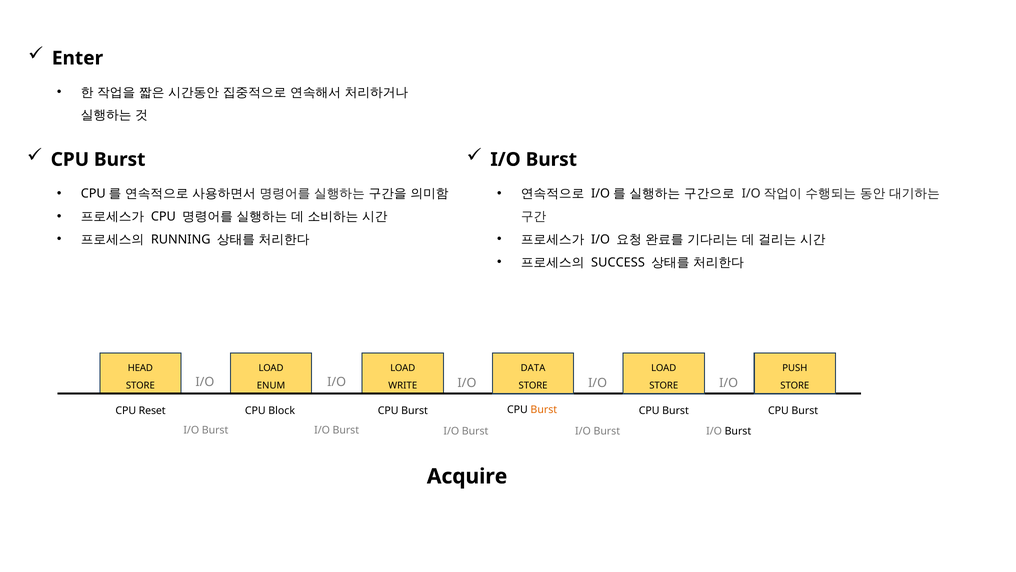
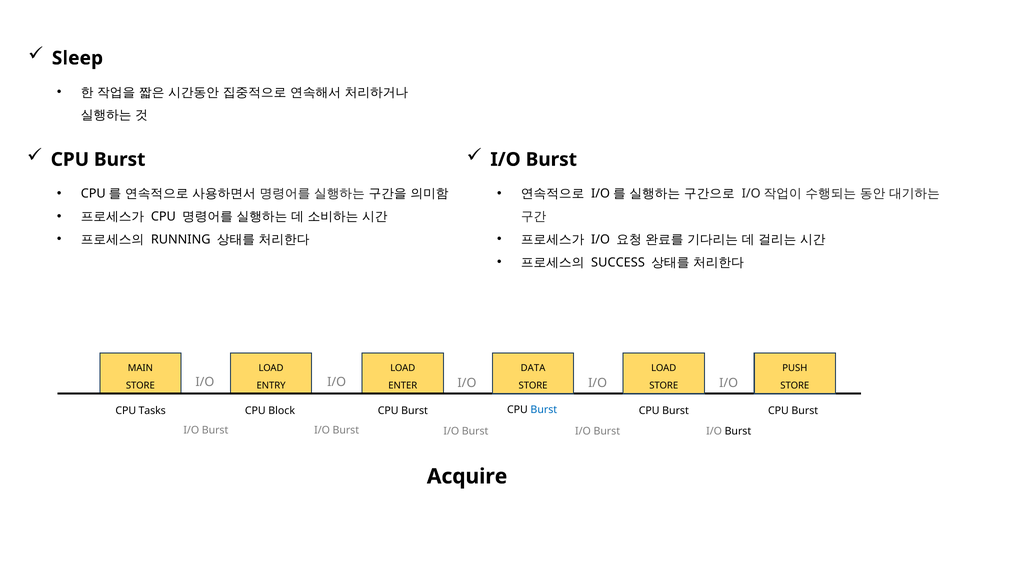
Enter: Enter -> Sleep
HEAD: HEAD -> MAIN
ENUM: ENUM -> ENTRY
WRITE: WRITE -> ENTER
Reset: Reset -> Tasks
Burst at (544, 410) colour: orange -> blue
